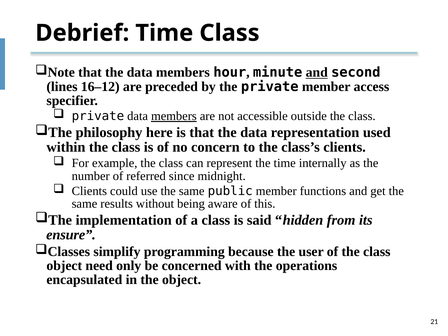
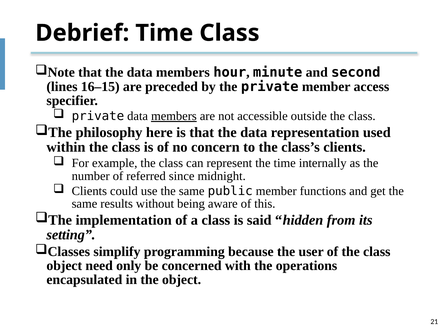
and at (317, 72) underline: present -> none
16–12: 16–12 -> 16–15
ensure: ensure -> setting
